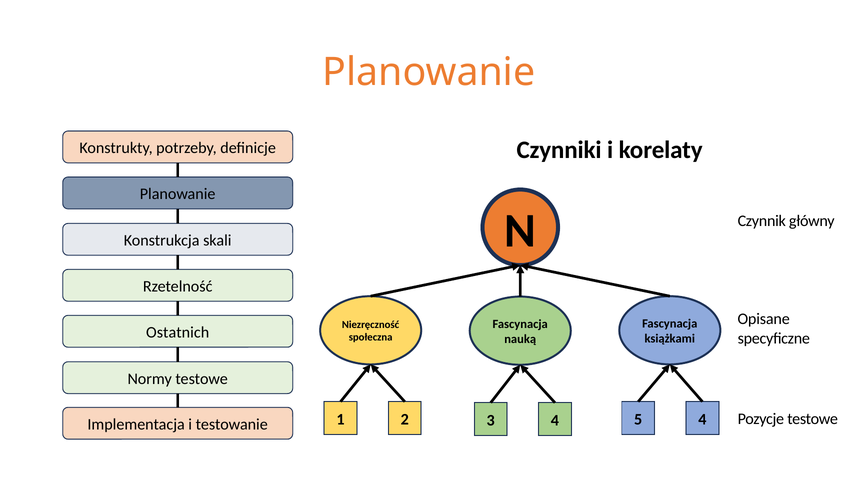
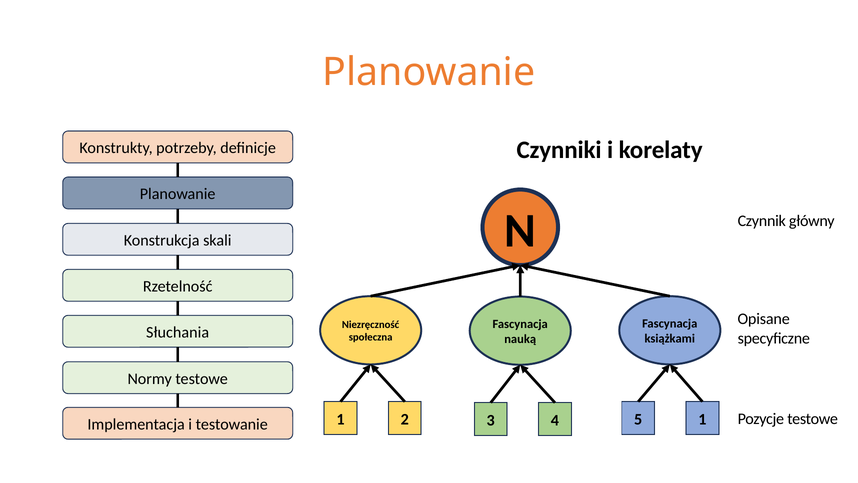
Ostatnich: Ostatnich -> Słuchania
5 4: 4 -> 1
